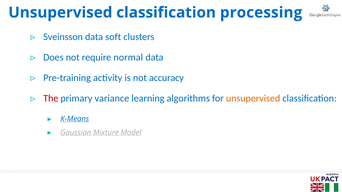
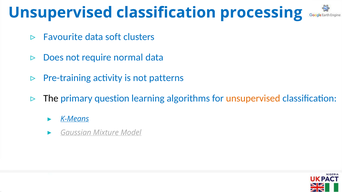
Sveinsson: Sveinsson -> Favourite
accuracy: accuracy -> patterns
The colour: red -> black
variance: variance -> question
